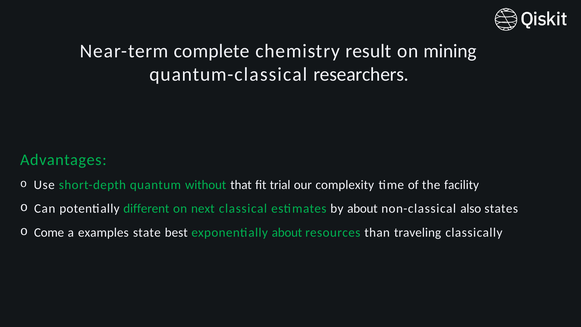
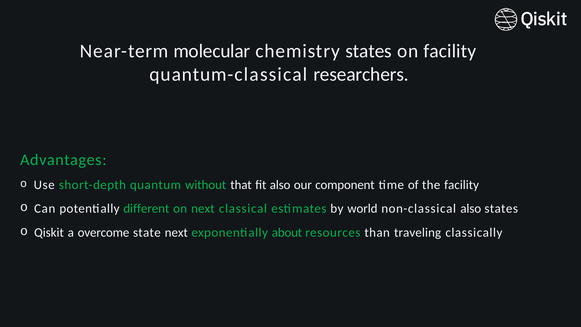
complete: complete -> molecular
chemistry result: result -> states
on mining: mining -> facility
fit trial: trial -> also
complexity: complexity -> component
by about: about -> world
Come: Come -> Qiskit
examples: examples -> overcome
state best: best -> next
